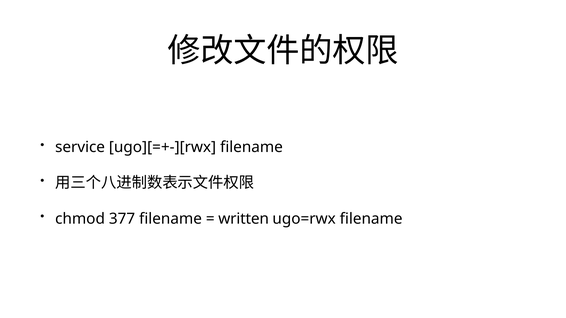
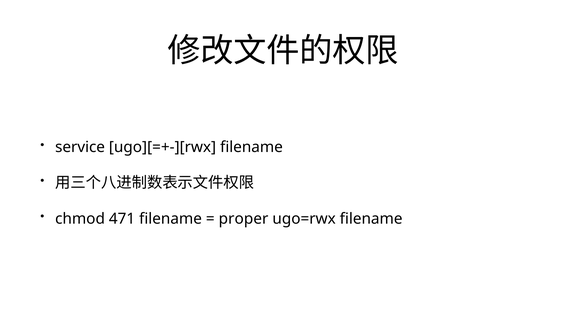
377: 377 -> 471
written: written -> proper
